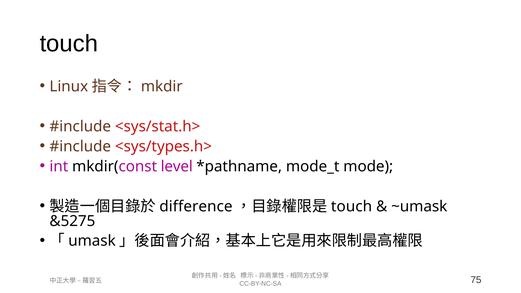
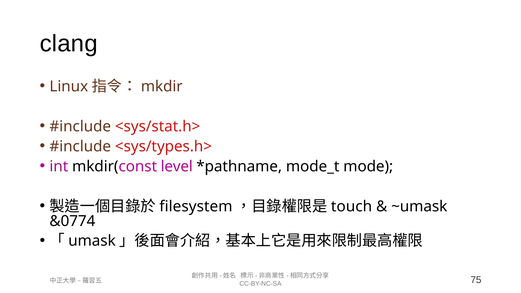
touch at (69, 44): touch -> clang
difference: difference -> filesystem
&5275: &5275 -> &0774
